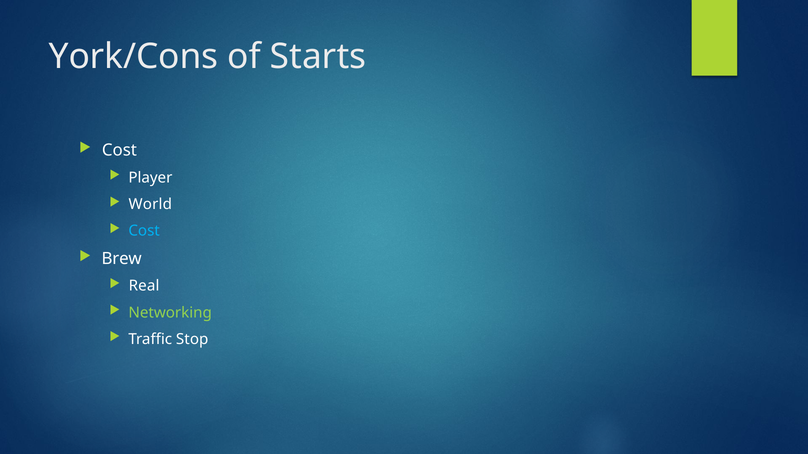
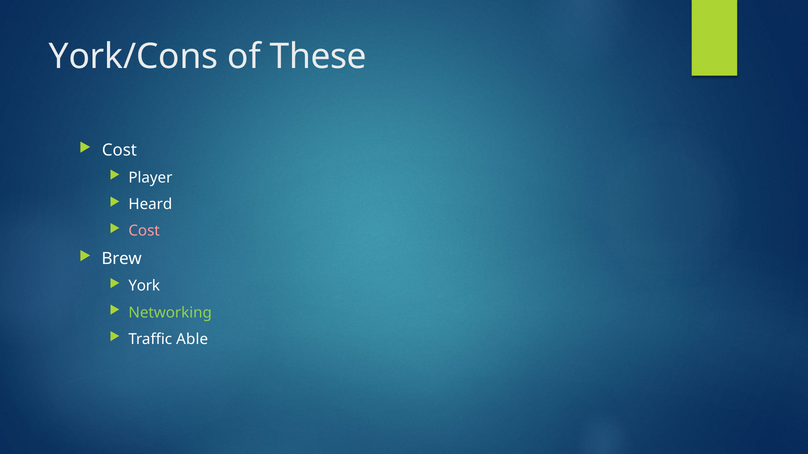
Starts: Starts -> These
World: World -> Heard
Cost at (144, 231) colour: light blue -> pink
Real: Real -> York
Stop: Stop -> Able
